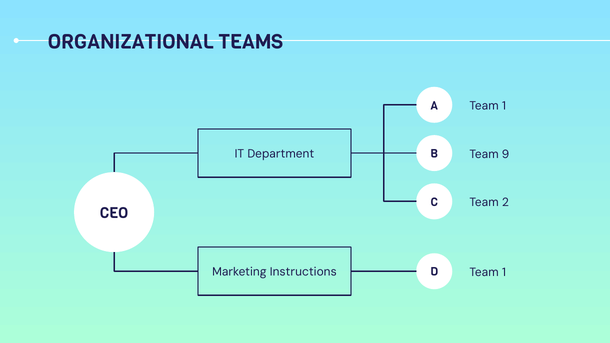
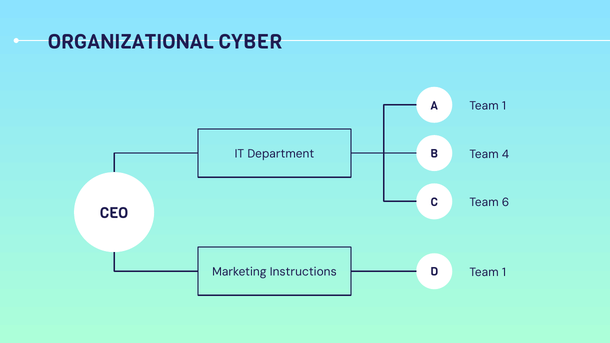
TEAMS: TEAMS -> CYBER
9: 9 -> 4
2: 2 -> 6
